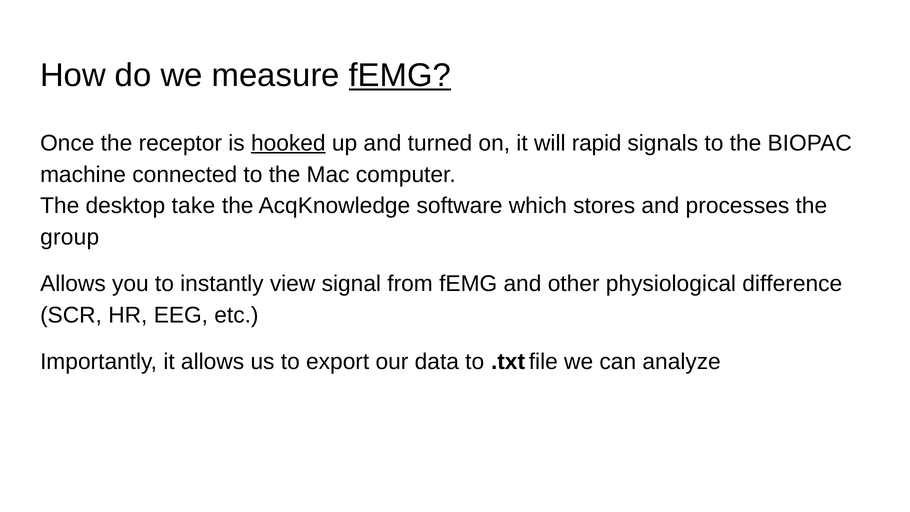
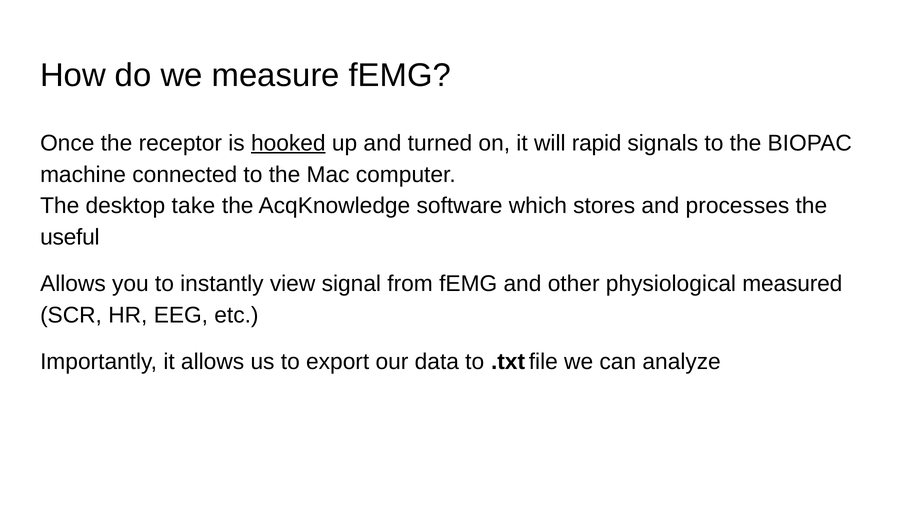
fEMG at (400, 75) underline: present -> none
group: group -> useful
difference: difference -> measured
